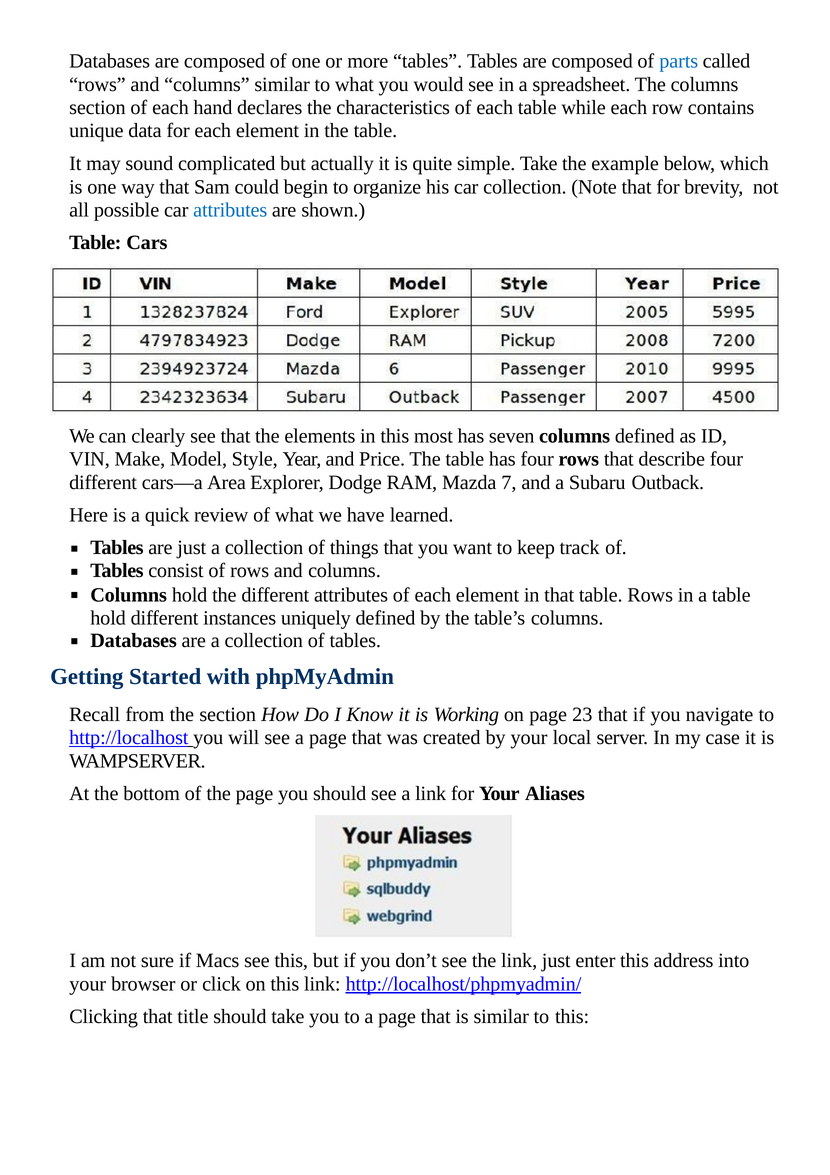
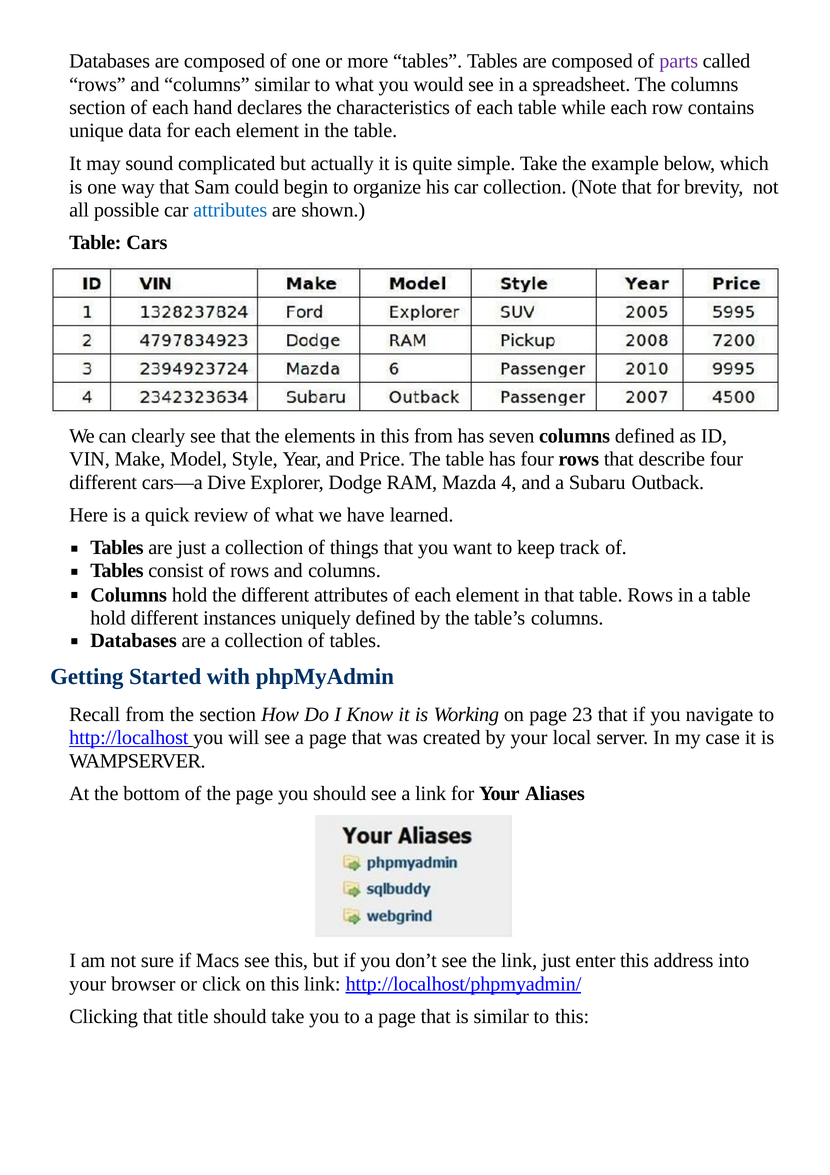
parts colour: blue -> purple
this most: most -> from
Area: Area -> Dive
7: 7 -> 4
